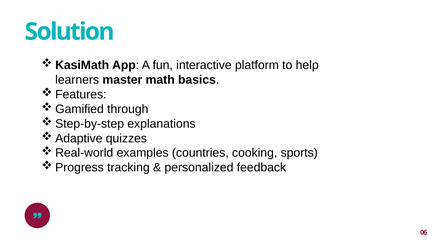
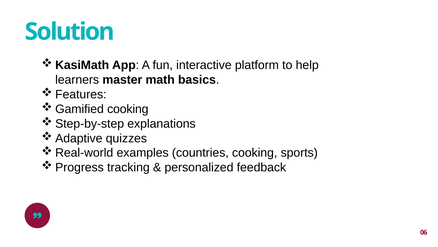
Gamified through: through -> cooking
